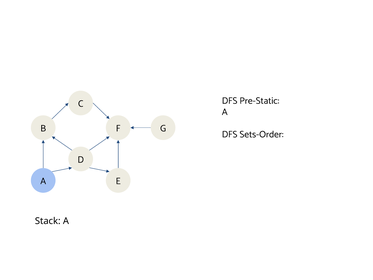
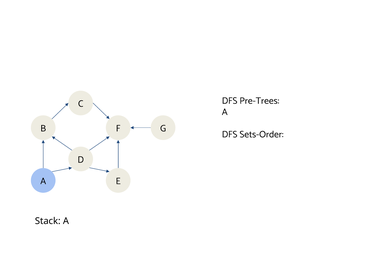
Pre-Static: Pre-Static -> Pre-Trees
